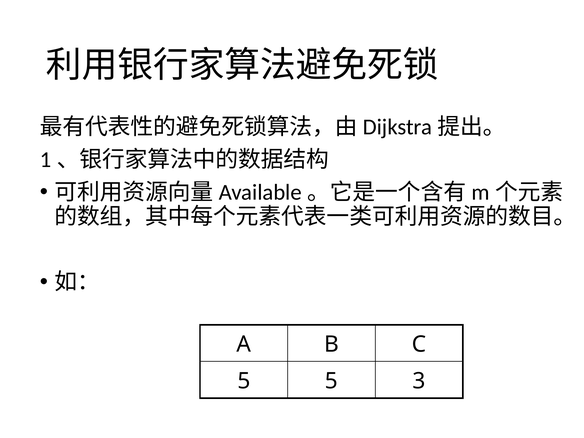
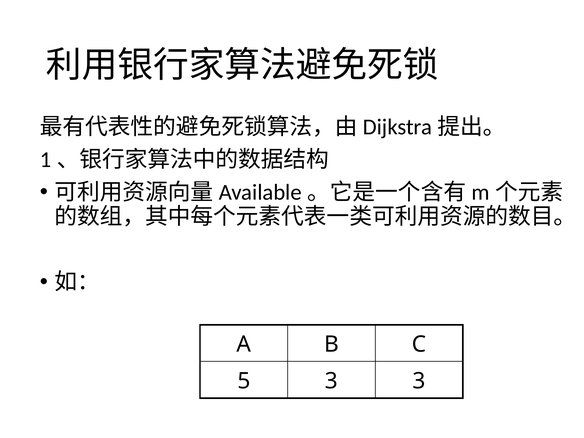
5 5: 5 -> 3
